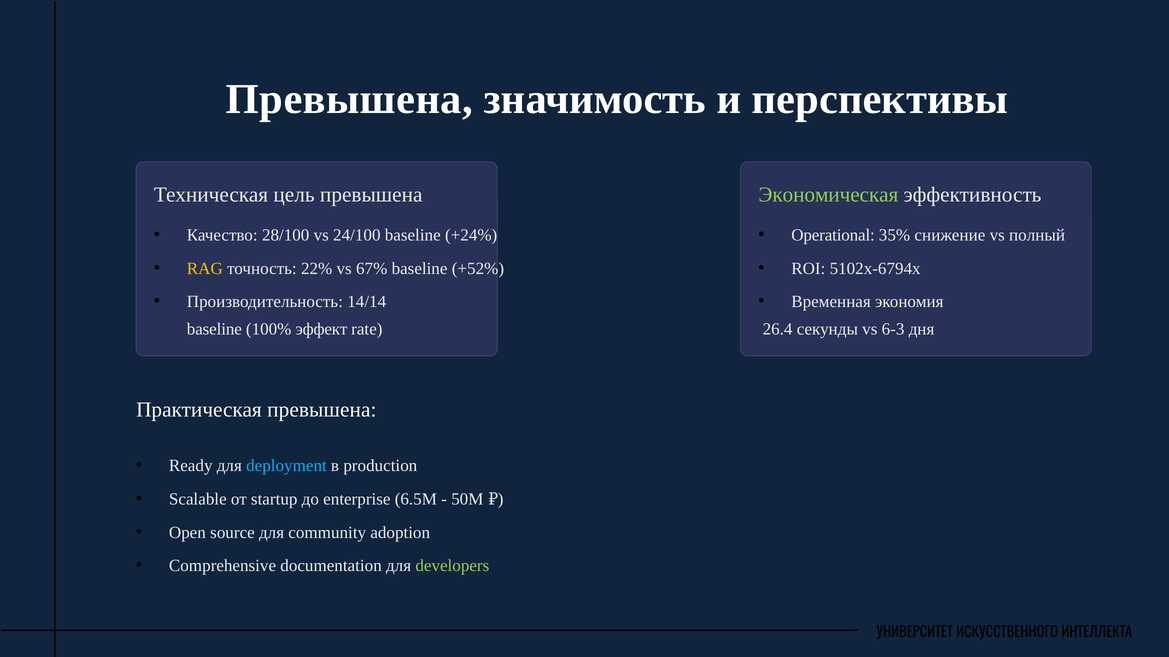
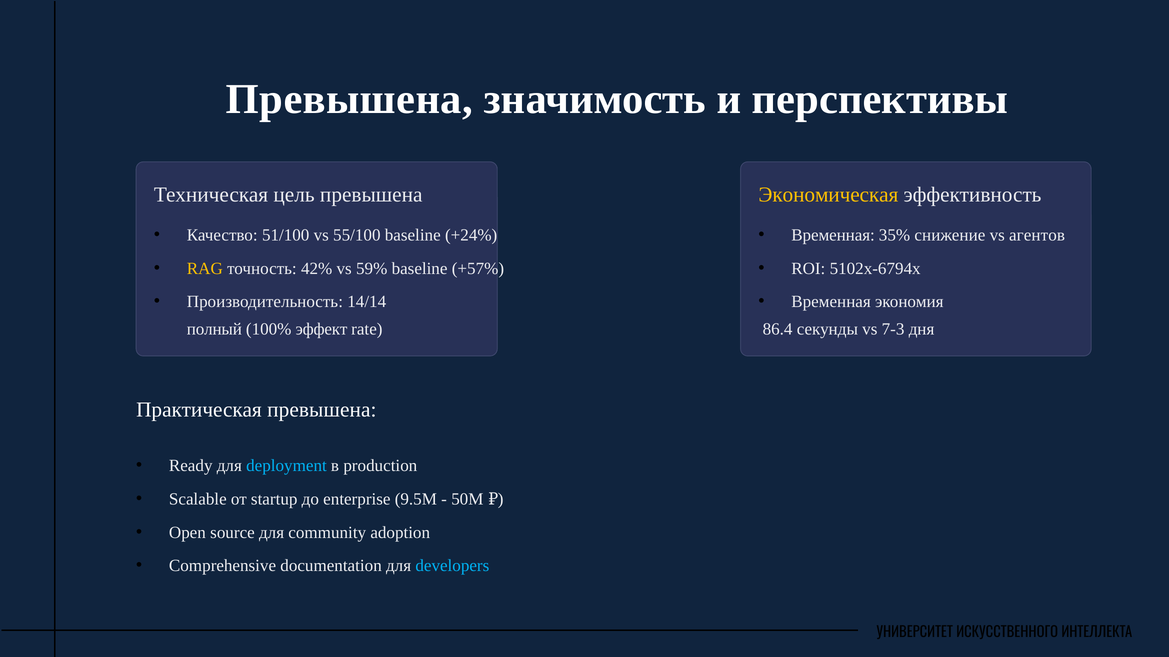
Экономическая colour: light green -> yellow
28/100: 28/100 -> 51/100
24/100: 24/100 -> 55/100
Operational at (833, 235): Operational -> Временная
полный: полный -> агентов
22%: 22% -> 42%
67%: 67% -> 59%
+52%: +52% -> +57%
baseline at (214, 329): baseline -> полный
26.4: 26.4 -> 86.4
6-3: 6-3 -> 7-3
6.5M: 6.5M -> 9.5M
developers colour: light green -> light blue
